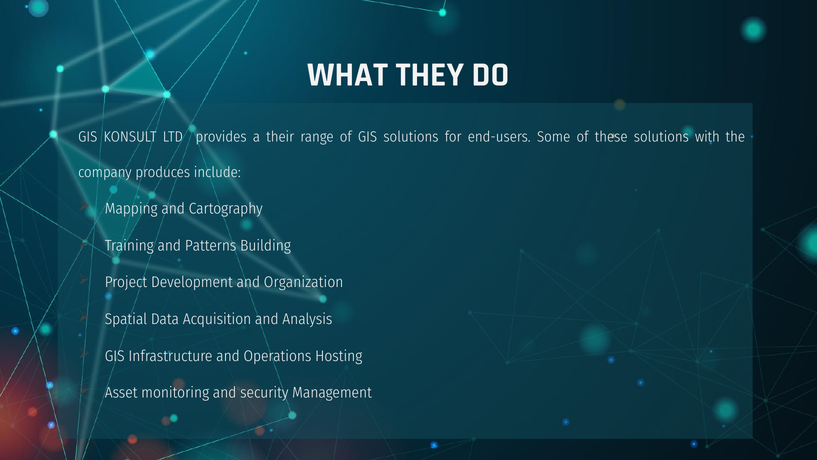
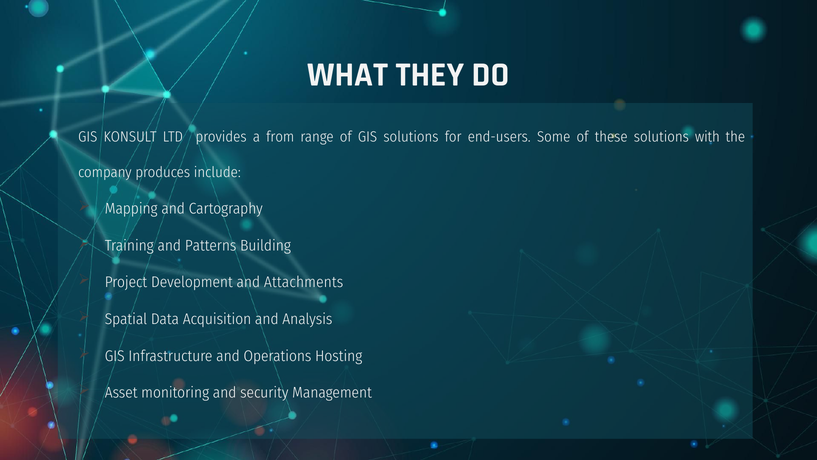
their: their -> from
Organization: Organization -> Attachments
